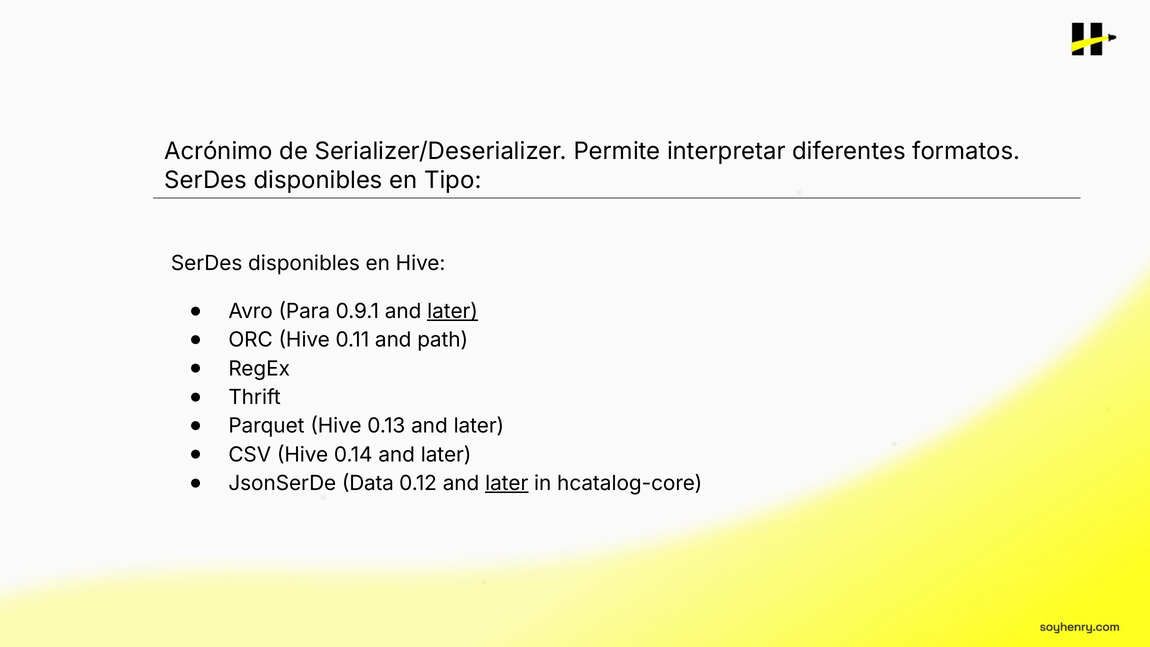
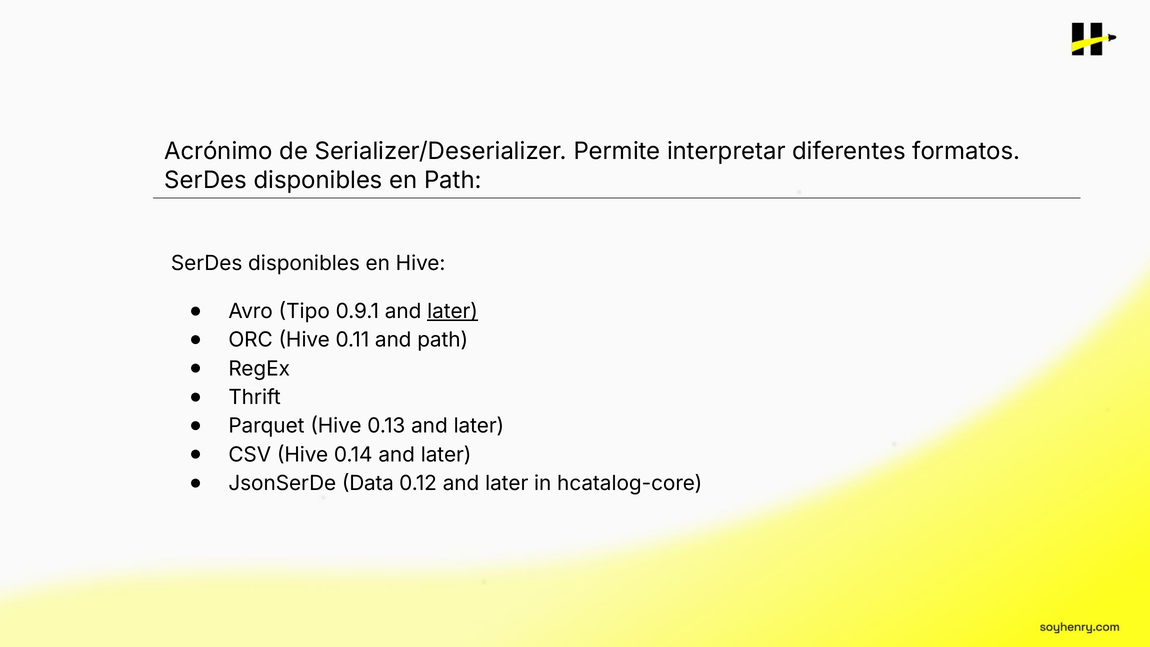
en Tipo: Tipo -> Path
Para: Para -> Tipo
later at (507, 483) underline: present -> none
